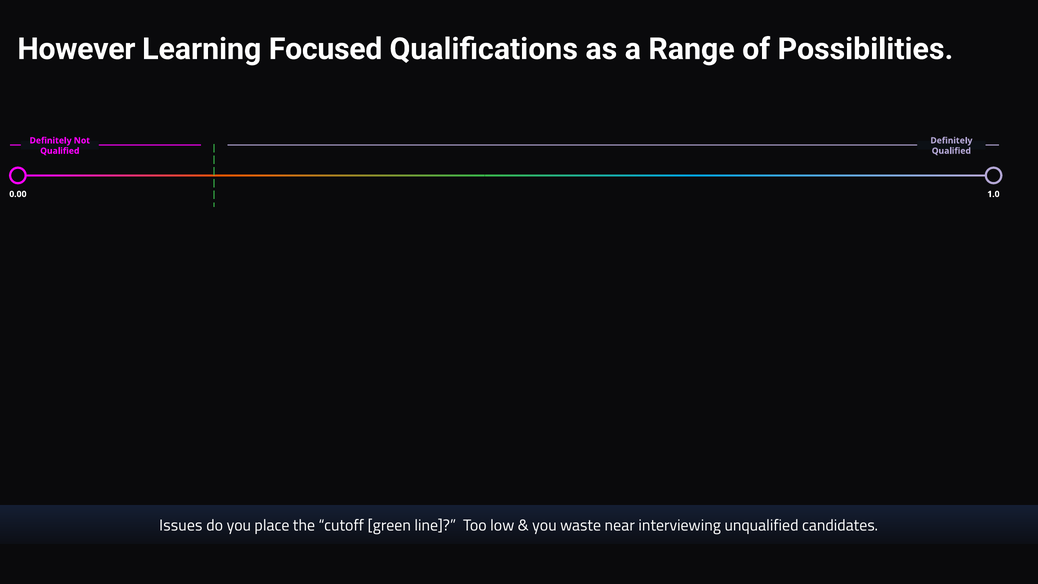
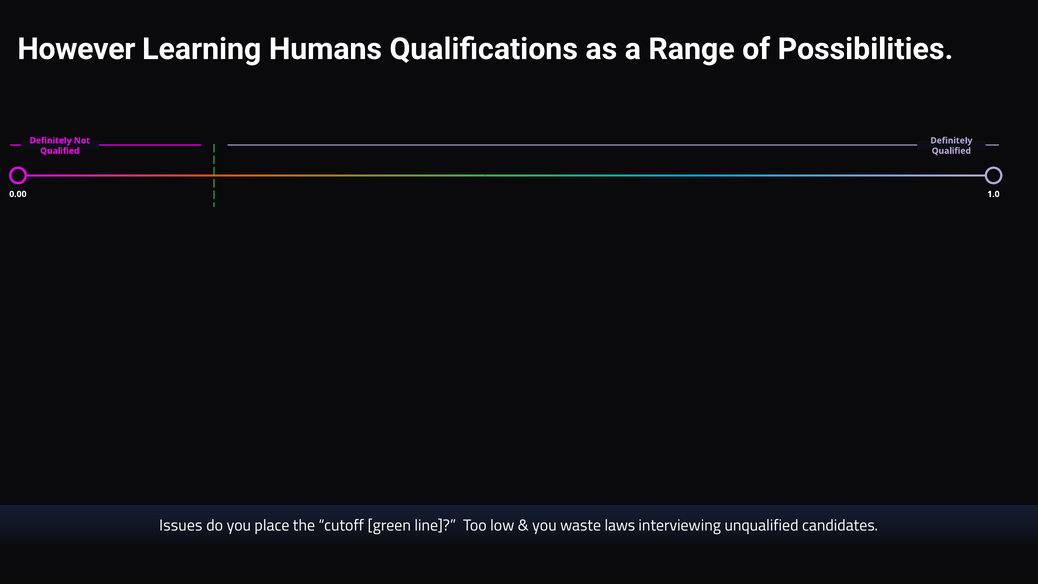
Focused: Focused -> Humans
near: near -> laws
